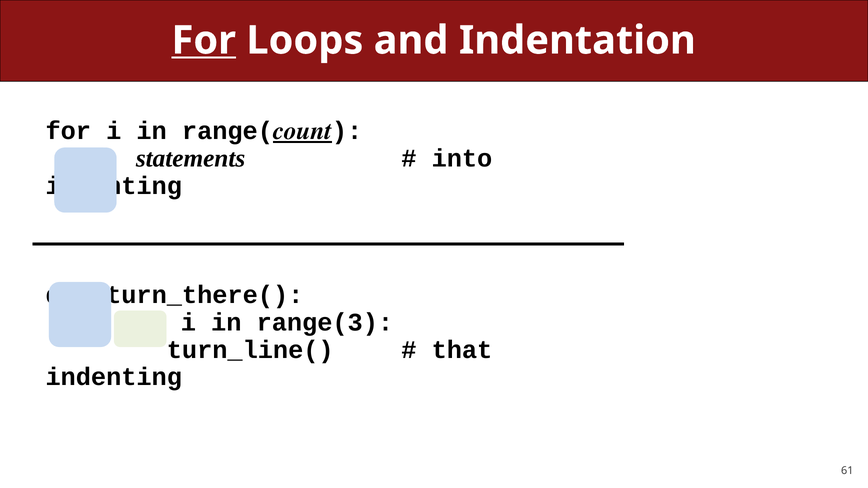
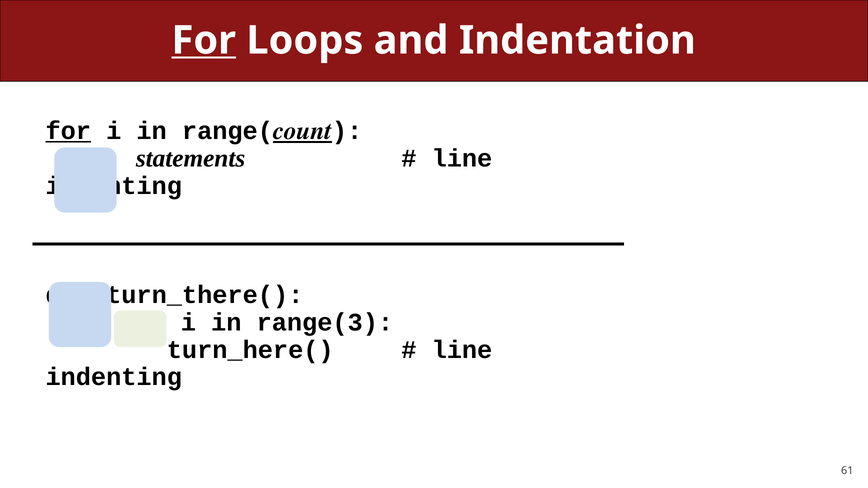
for at (68, 131) underline: none -> present
into at (462, 159): into -> line
turn_line(: turn_line( -> turn_here(
that at (462, 350): that -> line
